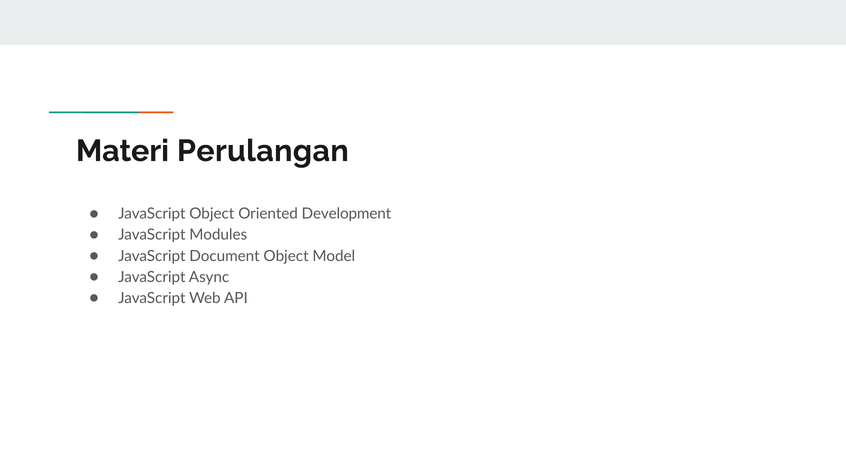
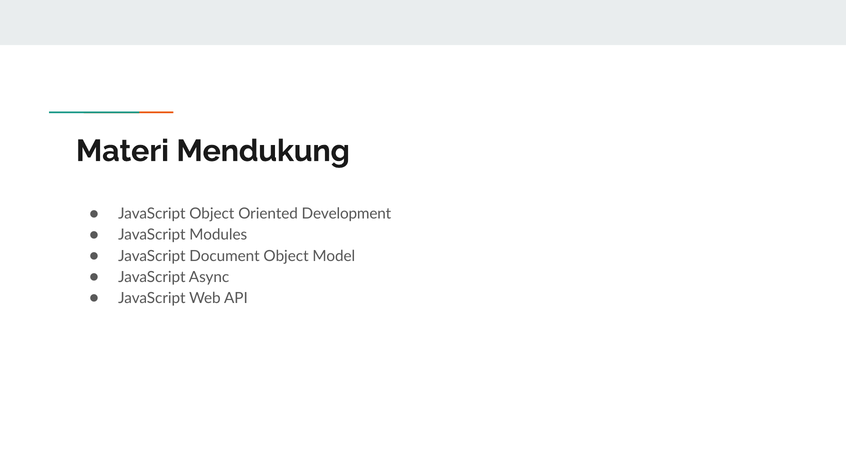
Perulangan: Perulangan -> Mendukung
